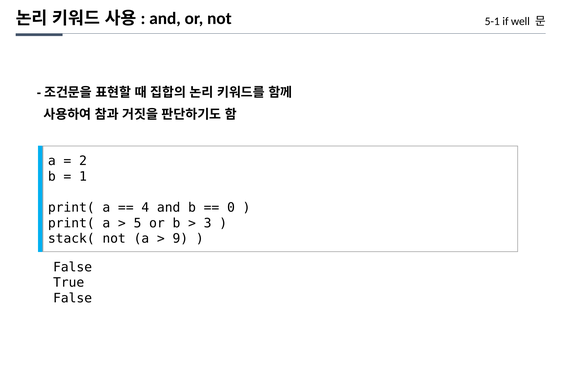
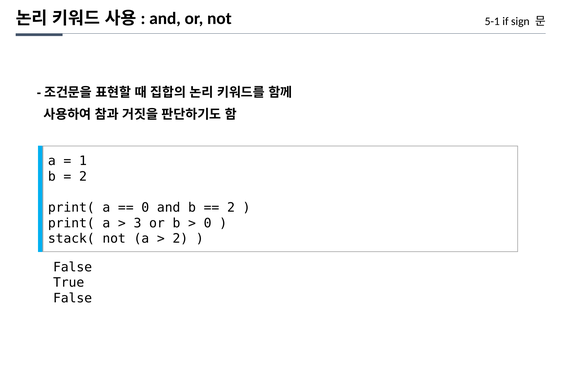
well: well -> sign
2: 2 -> 1
1 at (83, 176): 1 -> 2
4 at (145, 207): 4 -> 0
0 at (231, 207): 0 -> 2
5: 5 -> 3
3 at (208, 223): 3 -> 0
9 at (180, 238): 9 -> 2
